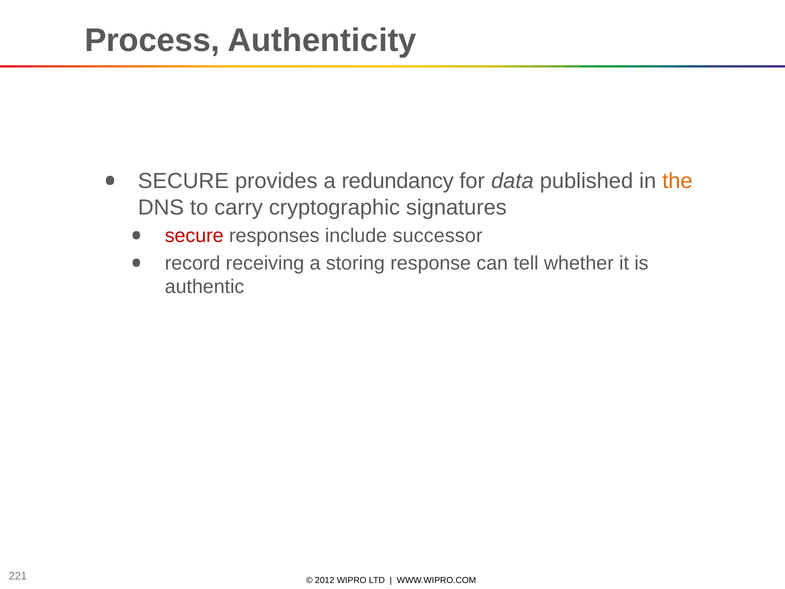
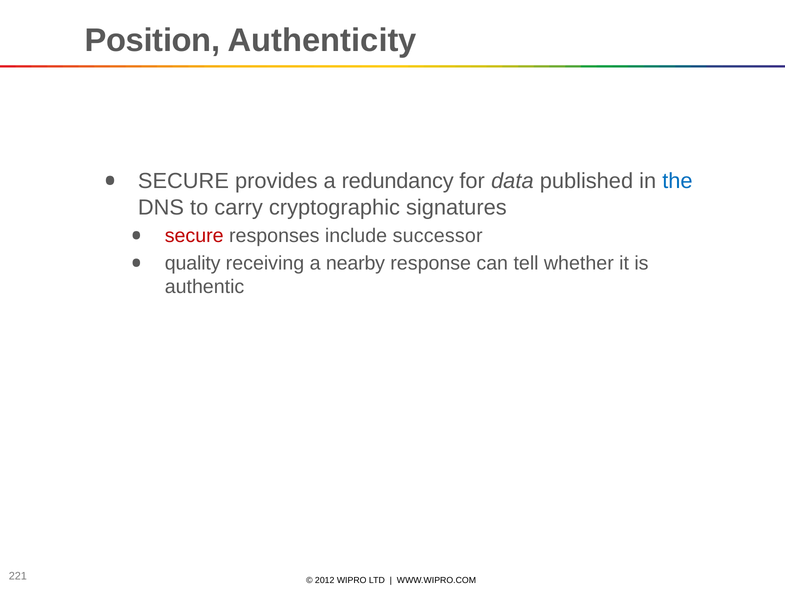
Process: Process -> Position
the colour: orange -> blue
record: record -> quality
storing: storing -> nearby
